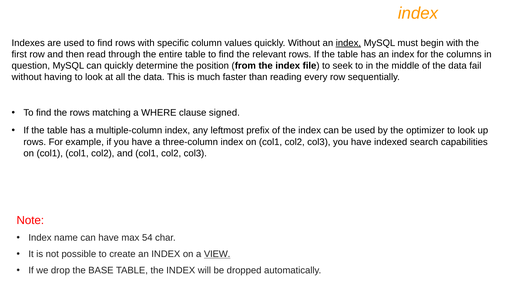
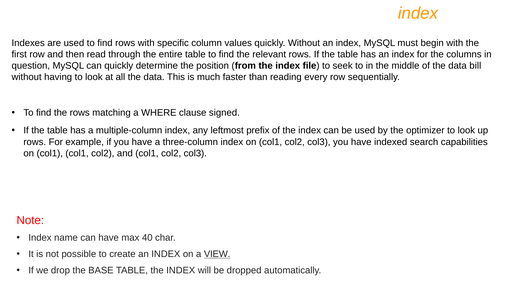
index at (348, 43) underline: present -> none
fail: fail -> bill
54: 54 -> 40
